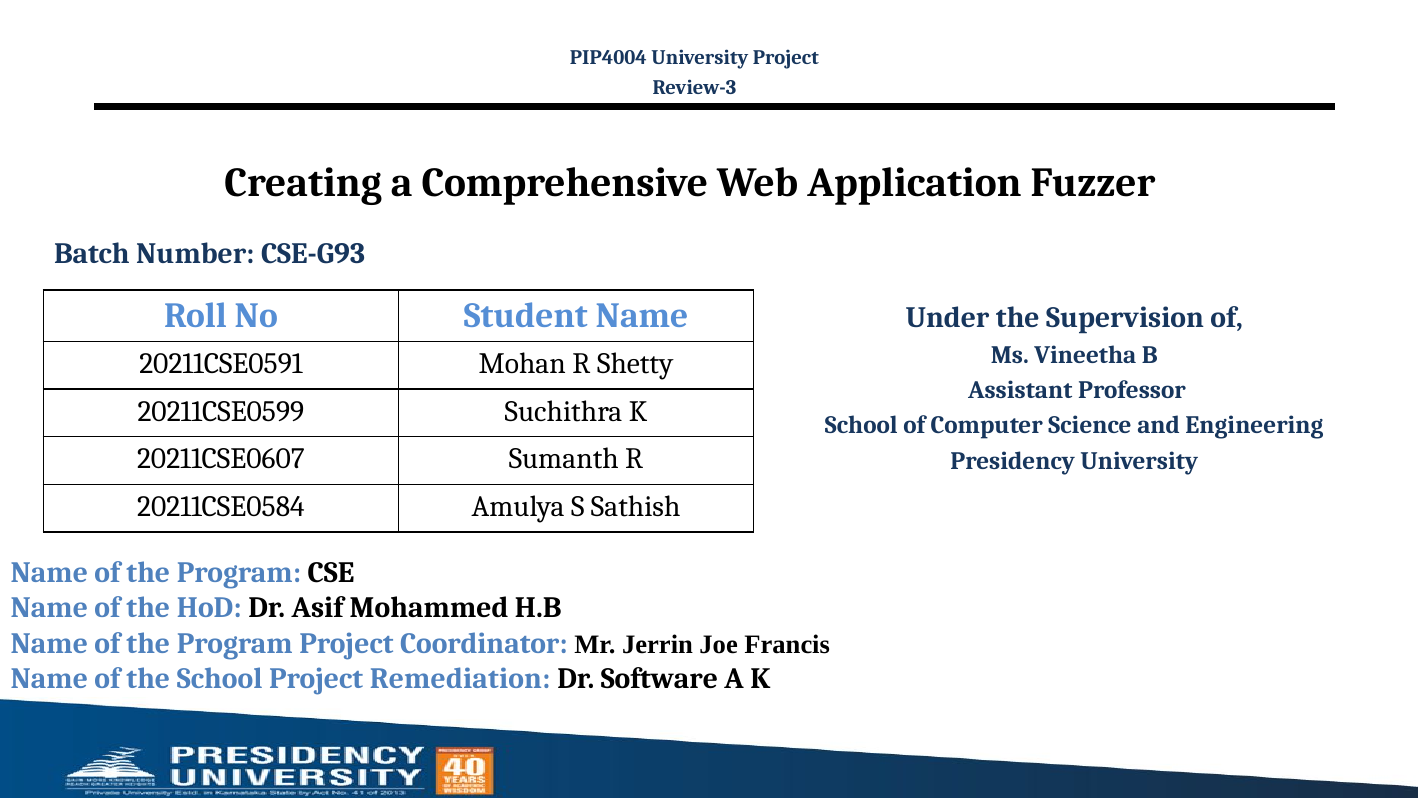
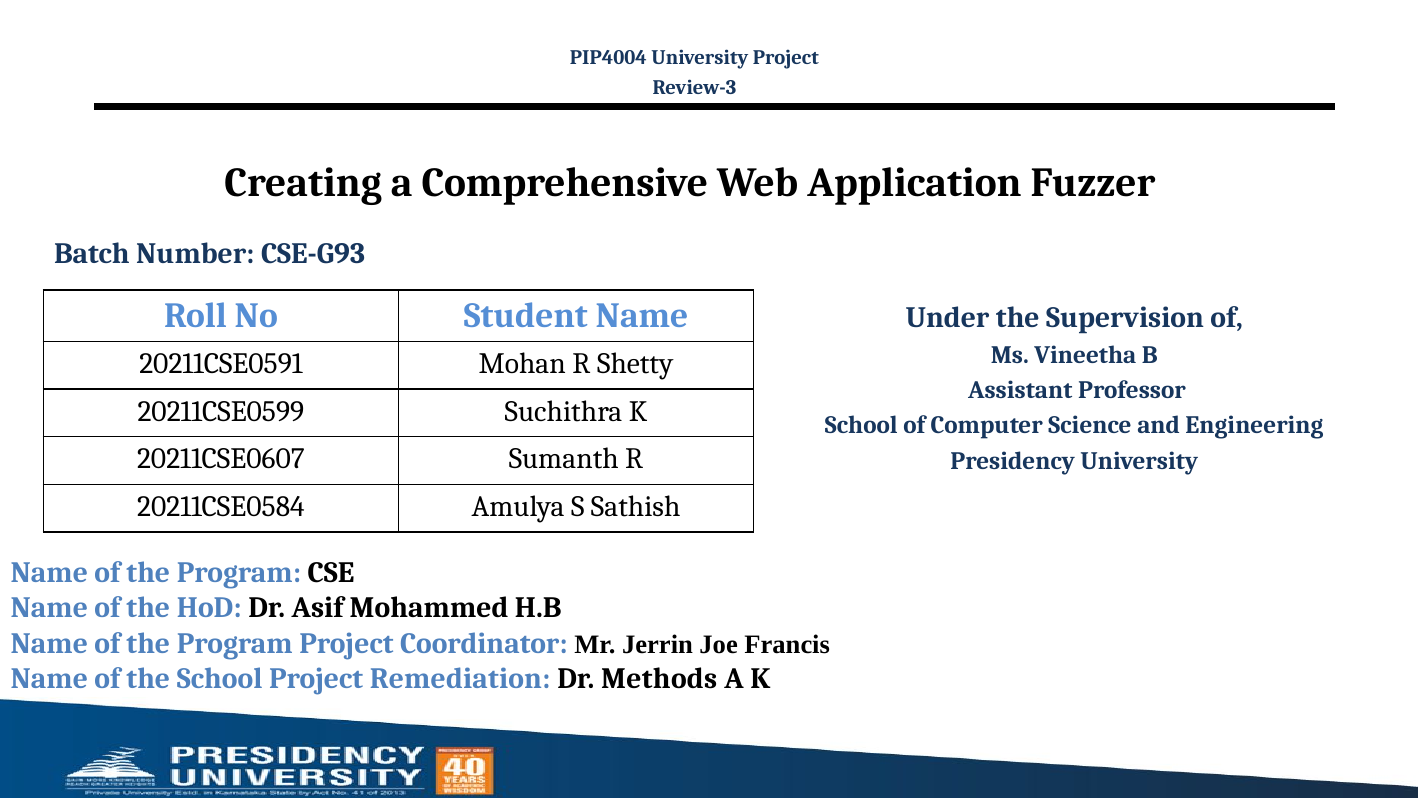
Software: Software -> Methods
